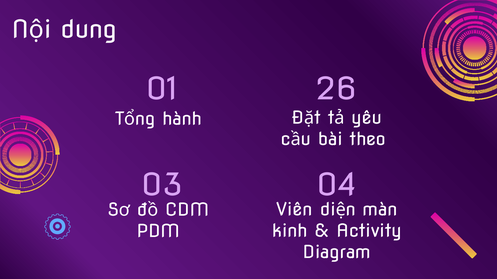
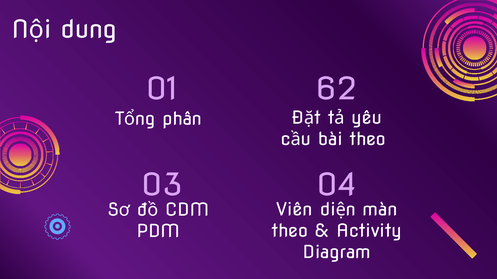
26: 26 -> 62
hành: hành -> phân
kinh at (290, 231): kinh -> theo
